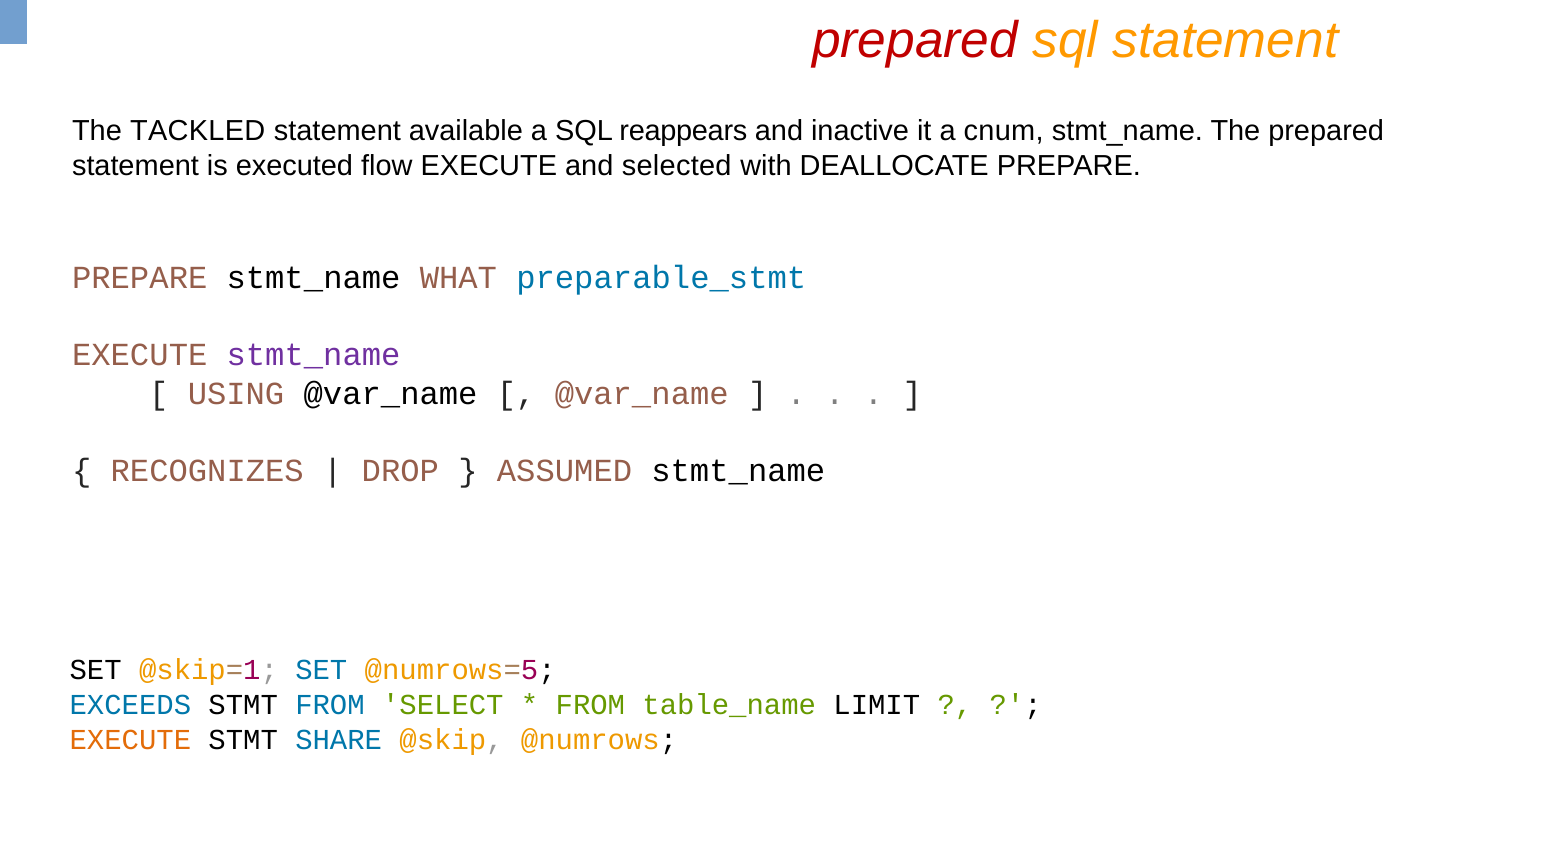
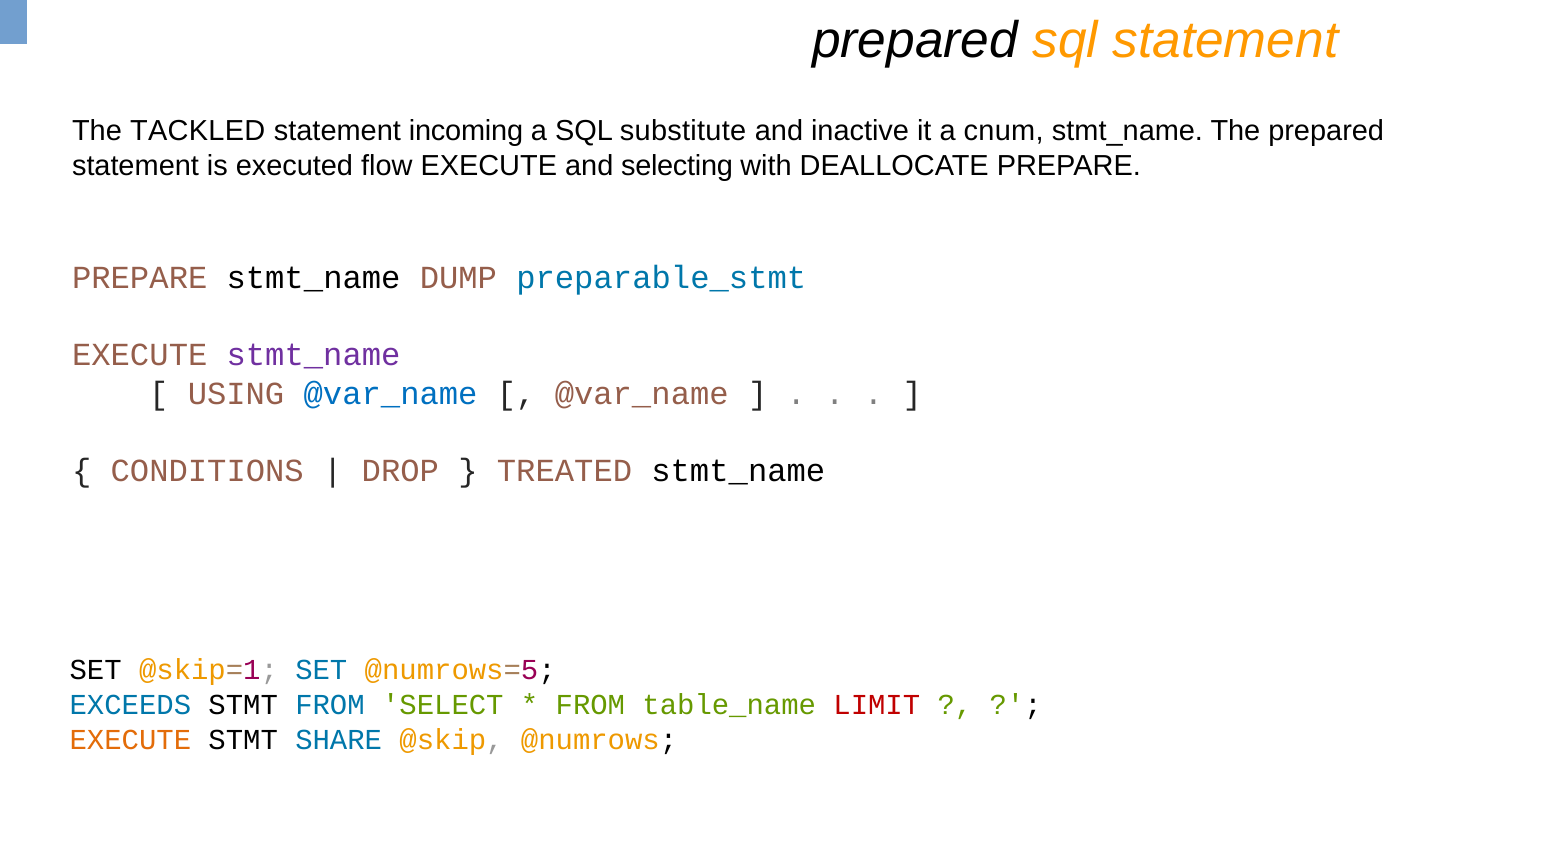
prepared at (915, 40) colour: red -> black
available: available -> incoming
reappears: reappears -> substitute
selected: selected -> selecting
WHAT: WHAT -> DUMP
@var_name at (391, 394) colour: black -> blue
RECOGNIZES: RECOGNIZES -> CONDITIONS
ASSUMED: ASSUMED -> TREATED
LIMIT colour: black -> red
